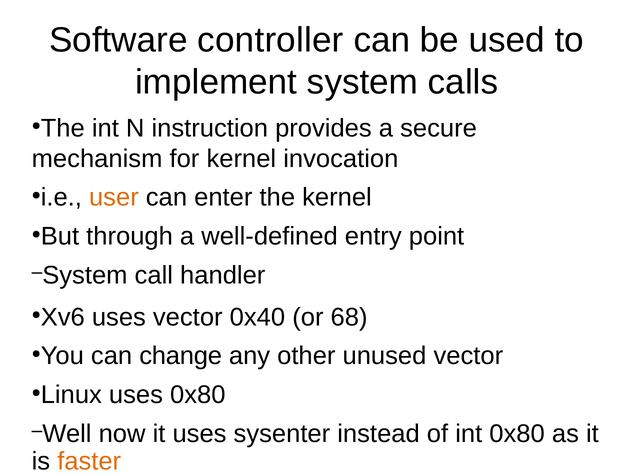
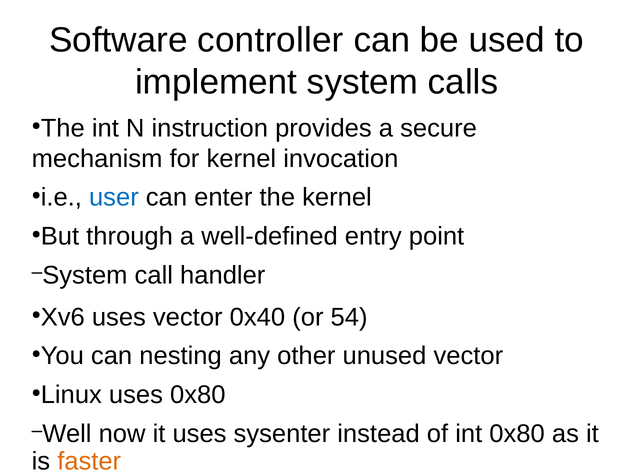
user colour: orange -> blue
68: 68 -> 54
change: change -> nesting
